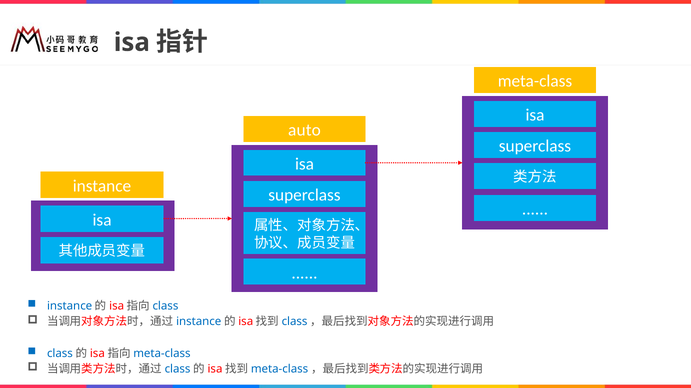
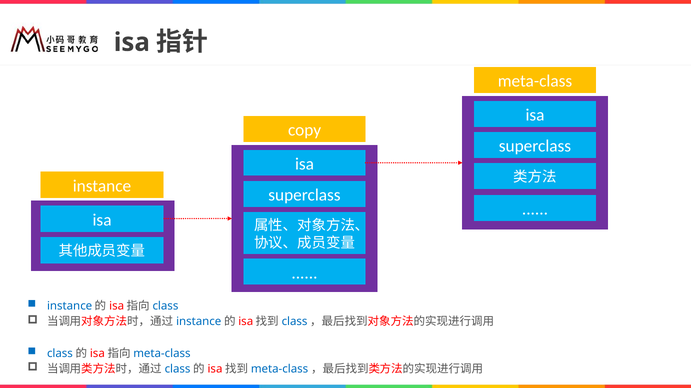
auto: auto -> copy
